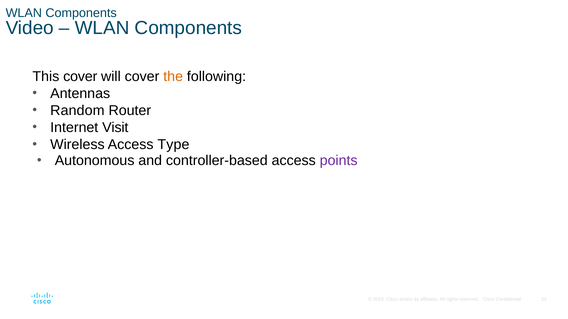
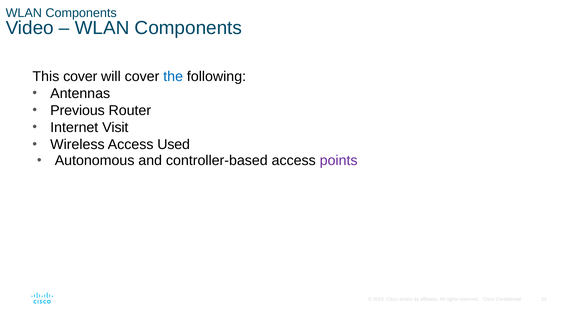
the colour: orange -> blue
Random: Random -> Previous
Type: Type -> Used
